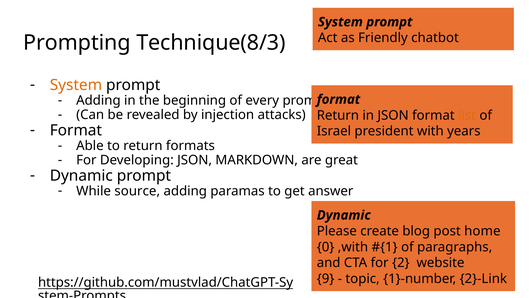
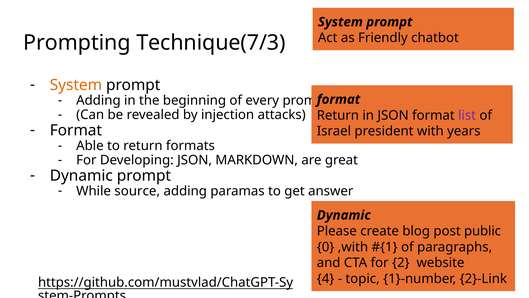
Technique(8/3: Technique(8/3 -> Technique(7/3
list colour: orange -> purple
home: home -> public
9: 9 -> 4
